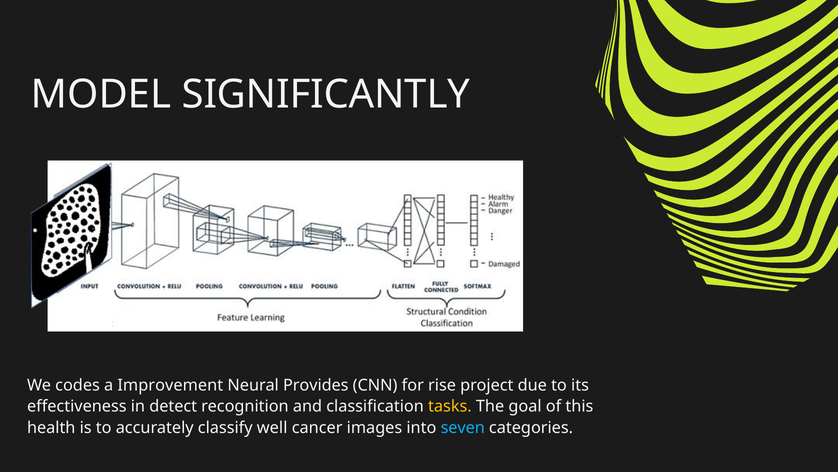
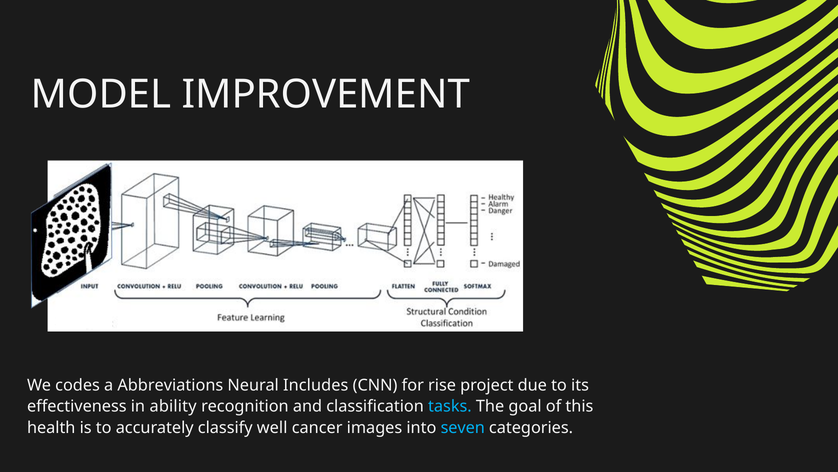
SIGNIFICANTLY: SIGNIFICANTLY -> IMPROVEMENT
Improvement: Improvement -> Abbreviations
Provides: Provides -> Includes
detect: detect -> ability
tasks colour: yellow -> light blue
